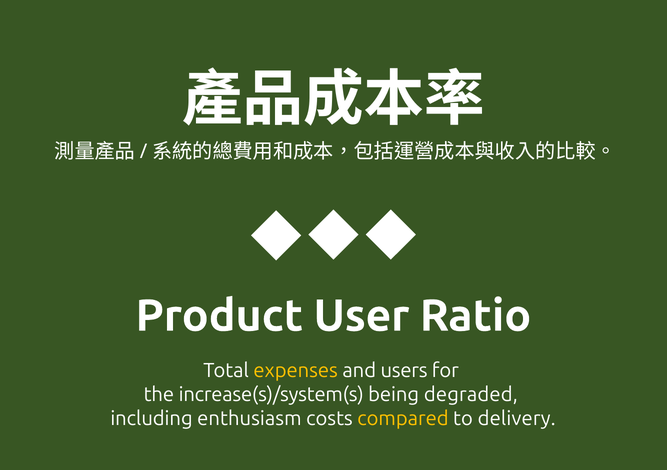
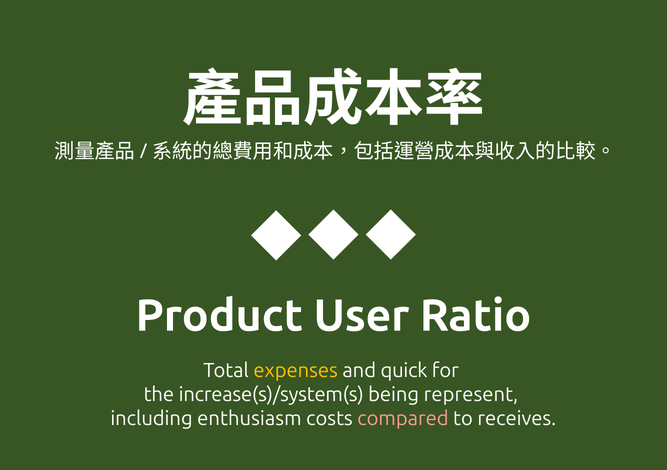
users: users -> quick
degraded: degraded -> represent
compared colour: yellow -> pink
delivery: delivery -> receives
